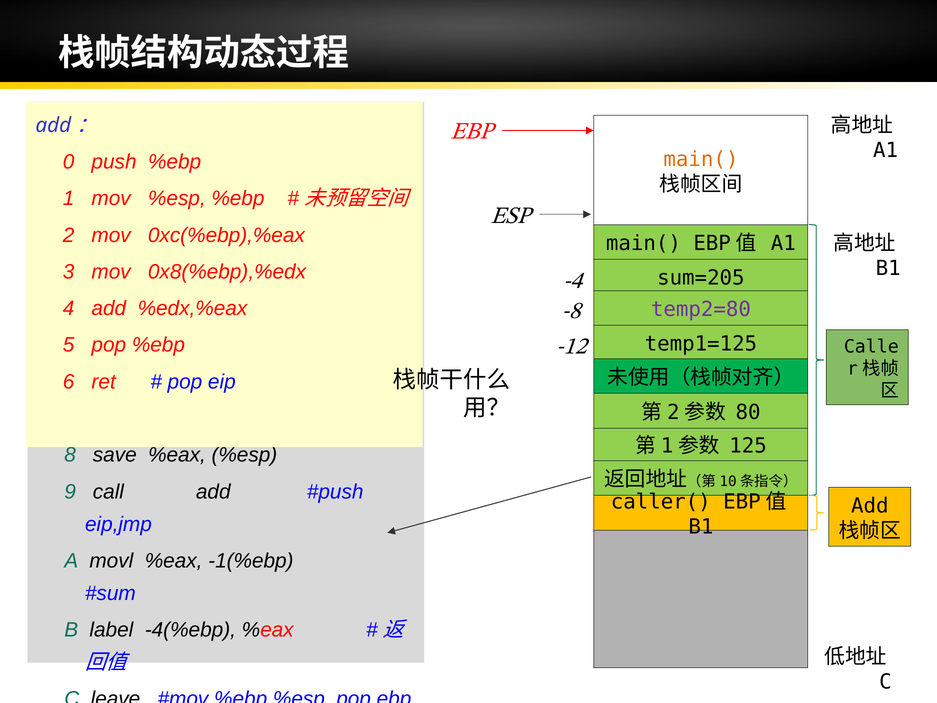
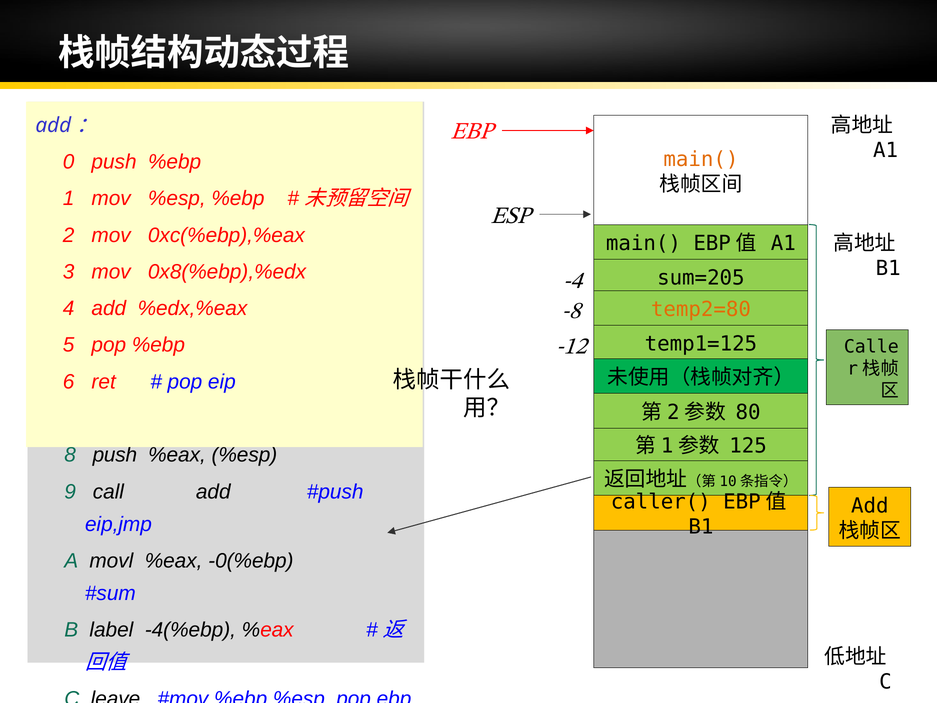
temp2=80 colour: purple -> orange
8 save: save -> push
-1(%ebp: -1(%ebp -> -0(%ebp
